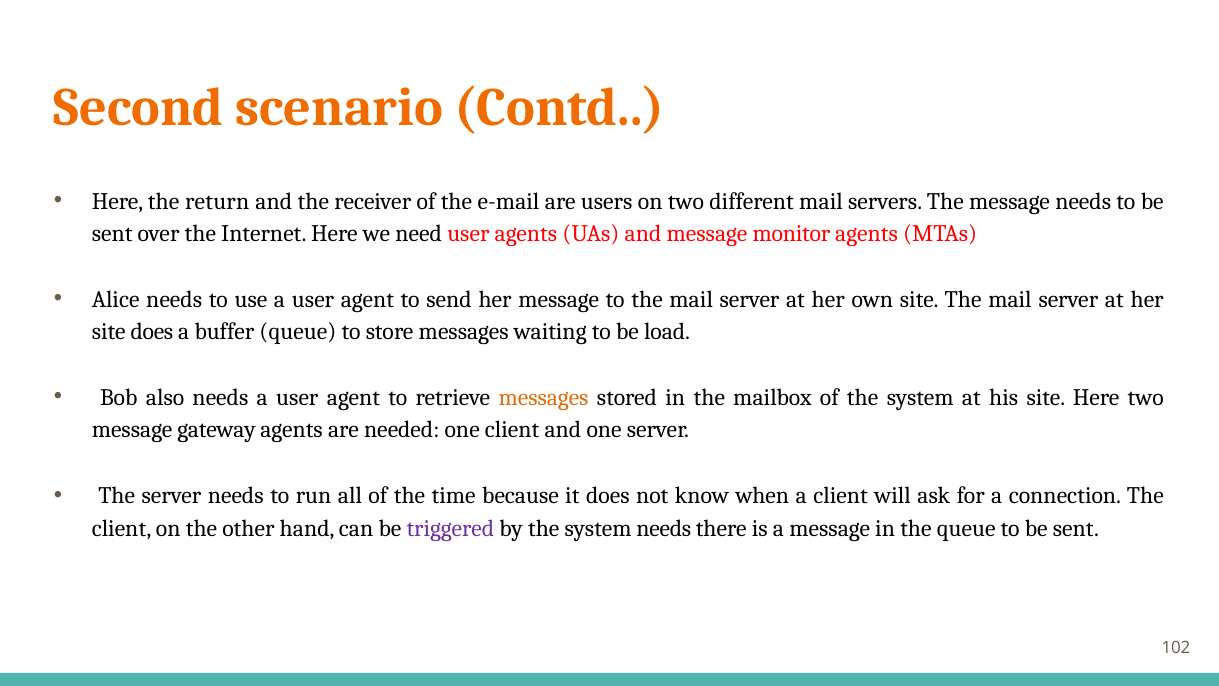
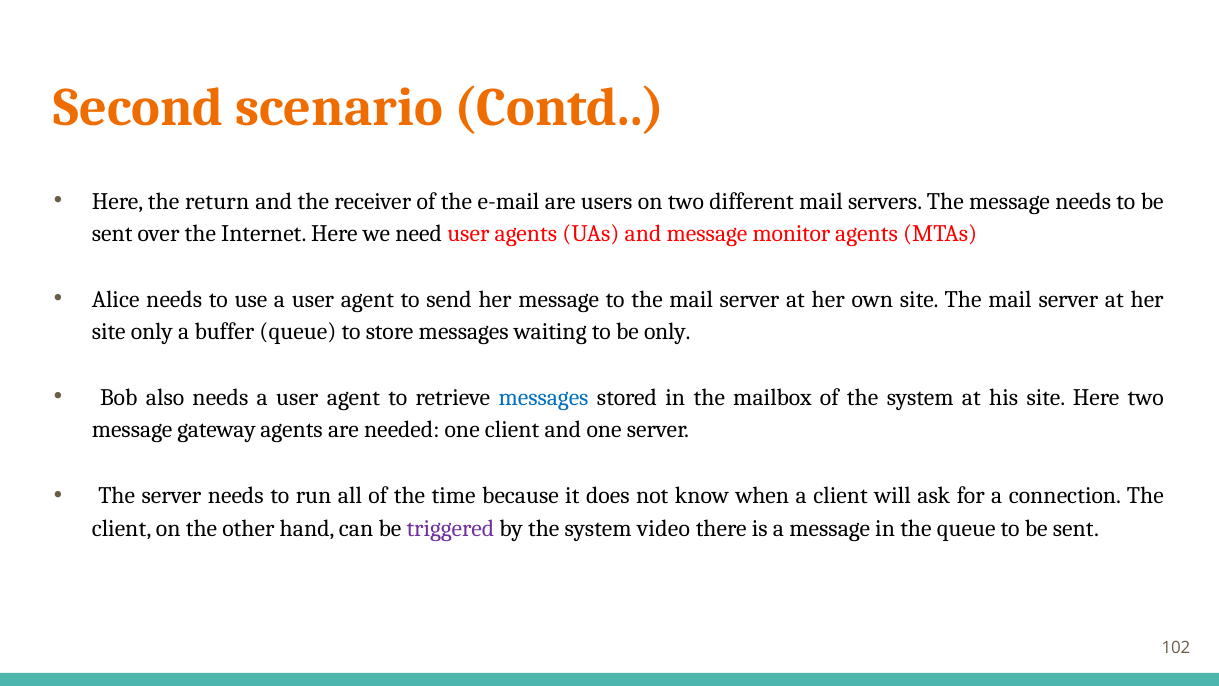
site does: does -> only
be load: load -> only
messages at (544, 397) colour: orange -> blue
system needs: needs -> video
